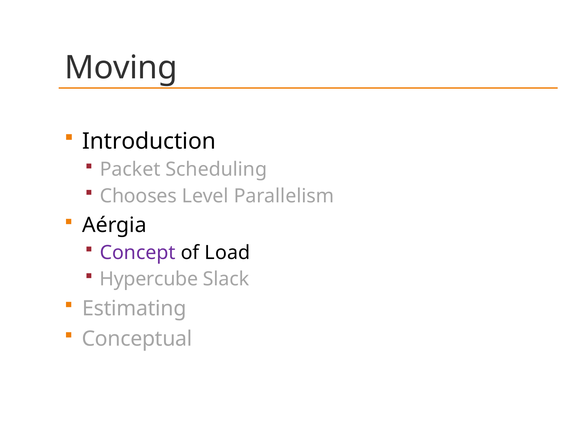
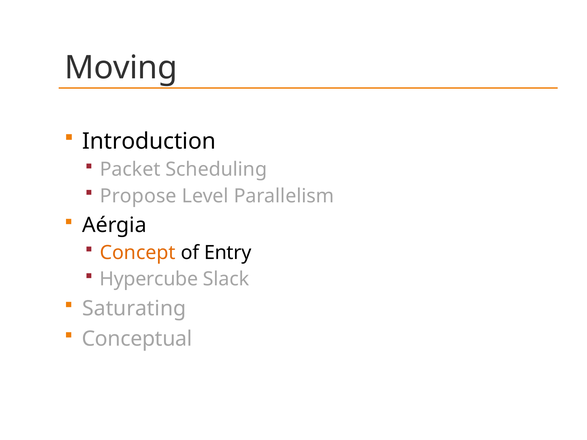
Chooses: Chooses -> Propose
Concept colour: purple -> orange
Load: Load -> Entry
Estimating: Estimating -> Saturating
